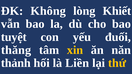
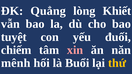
Không: Không -> Quẳng
thăng: thăng -> chiếm
xin colour: yellow -> pink
thảnh: thảnh -> mênh
Liền: Liền -> Buổi
